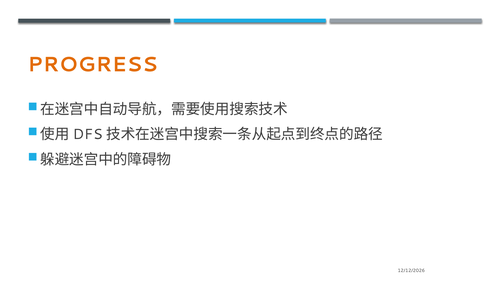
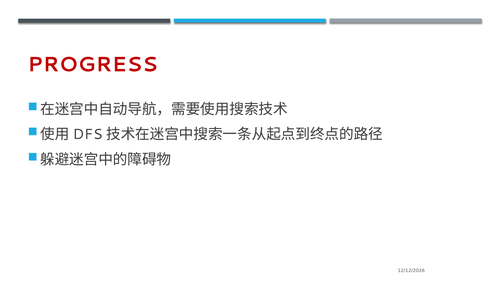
PROGRESS colour: orange -> red
